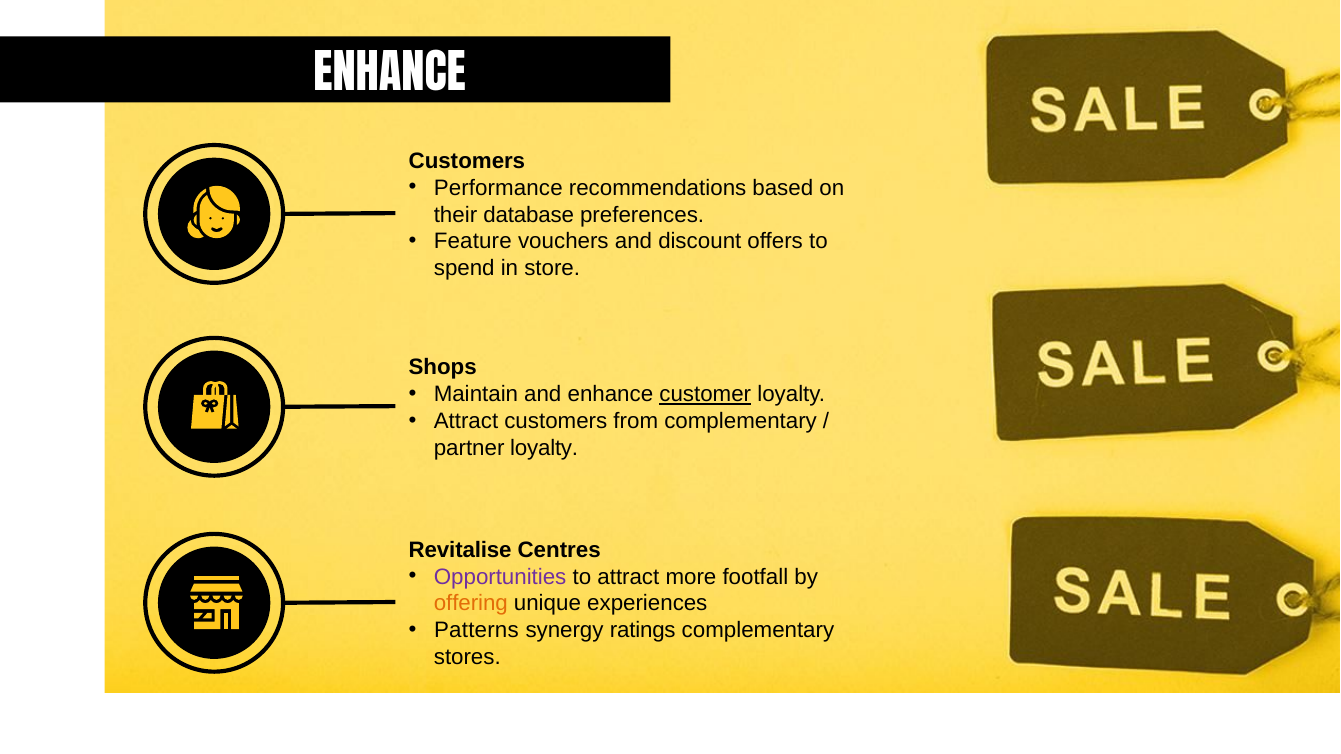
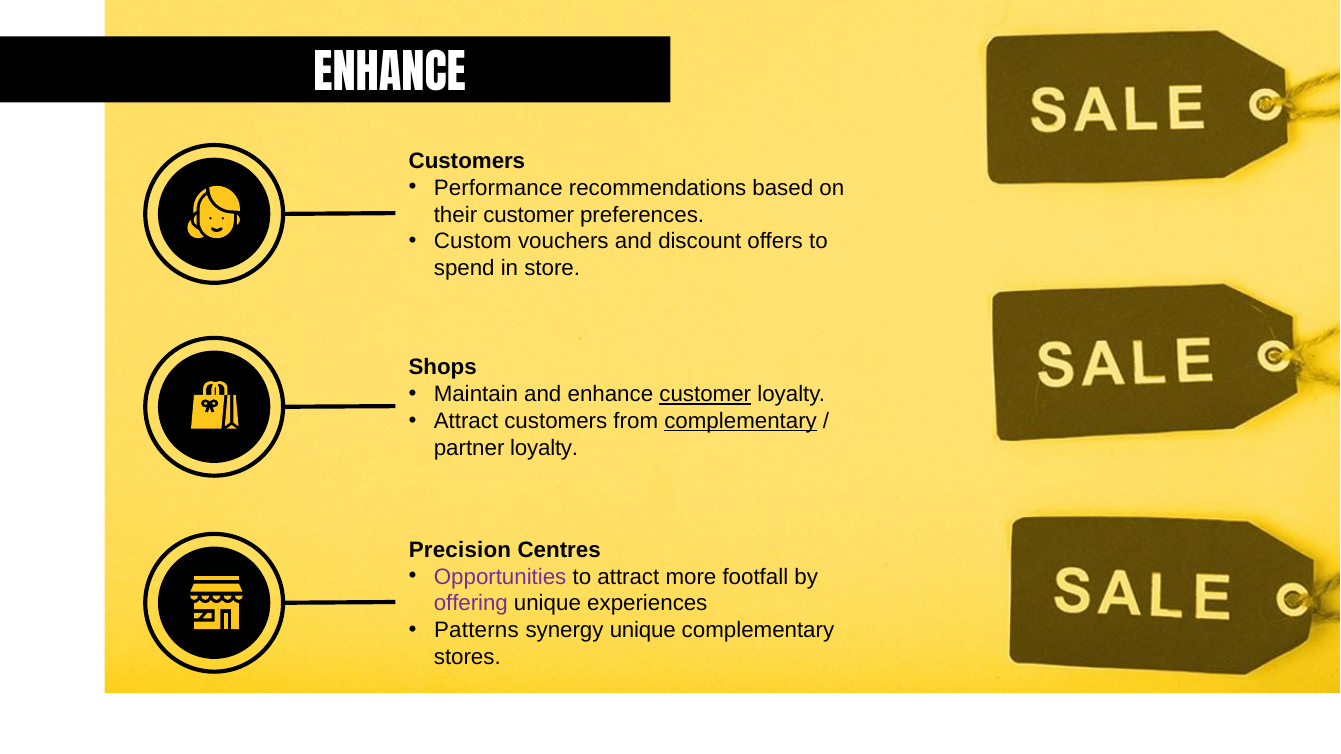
their database: database -> customer
Feature: Feature -> Custom
complementary at (741, 421) underline: none -> present
Revitalise: Revitalise -> Precision
offering colour: orange -> purple
synergy ratings: ratings -> unique
